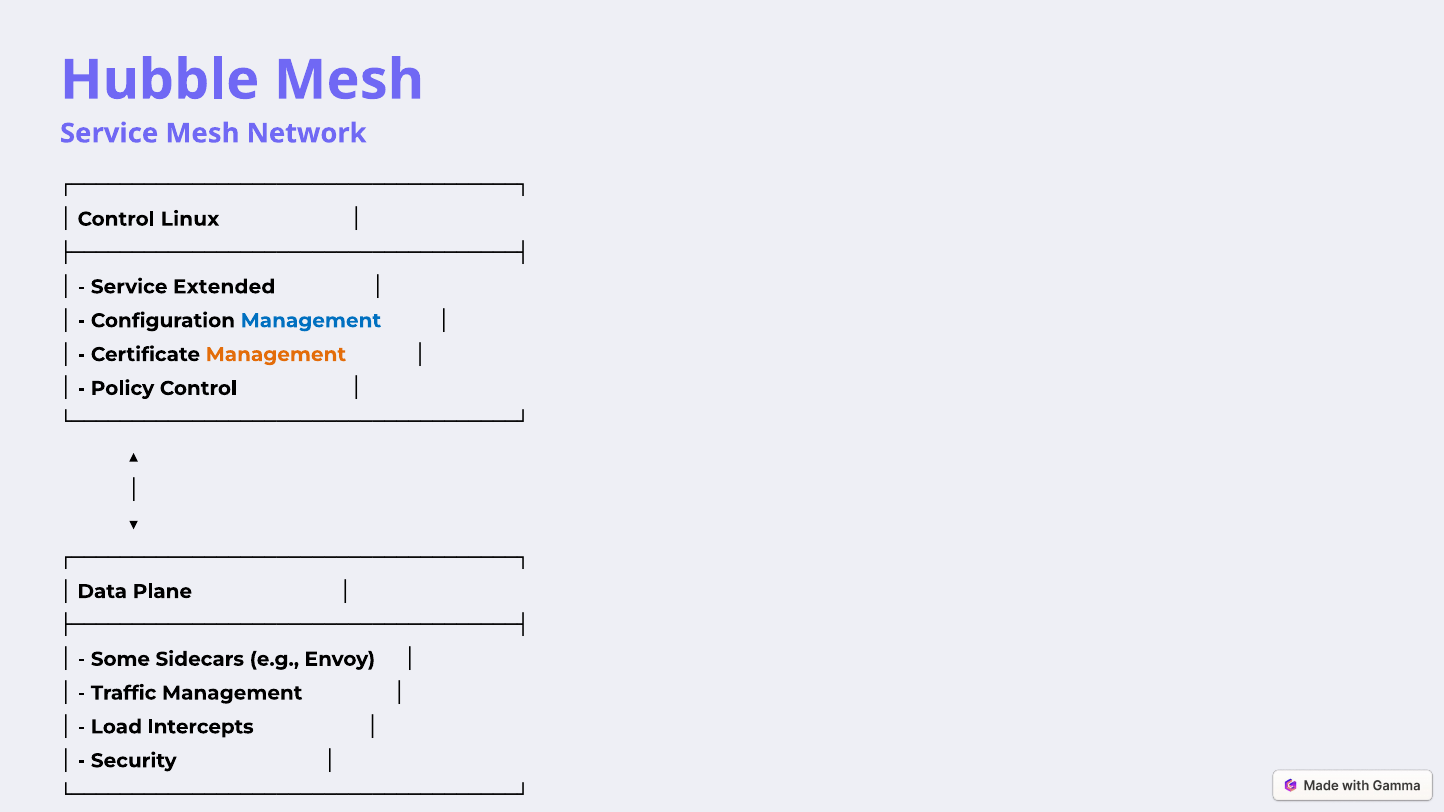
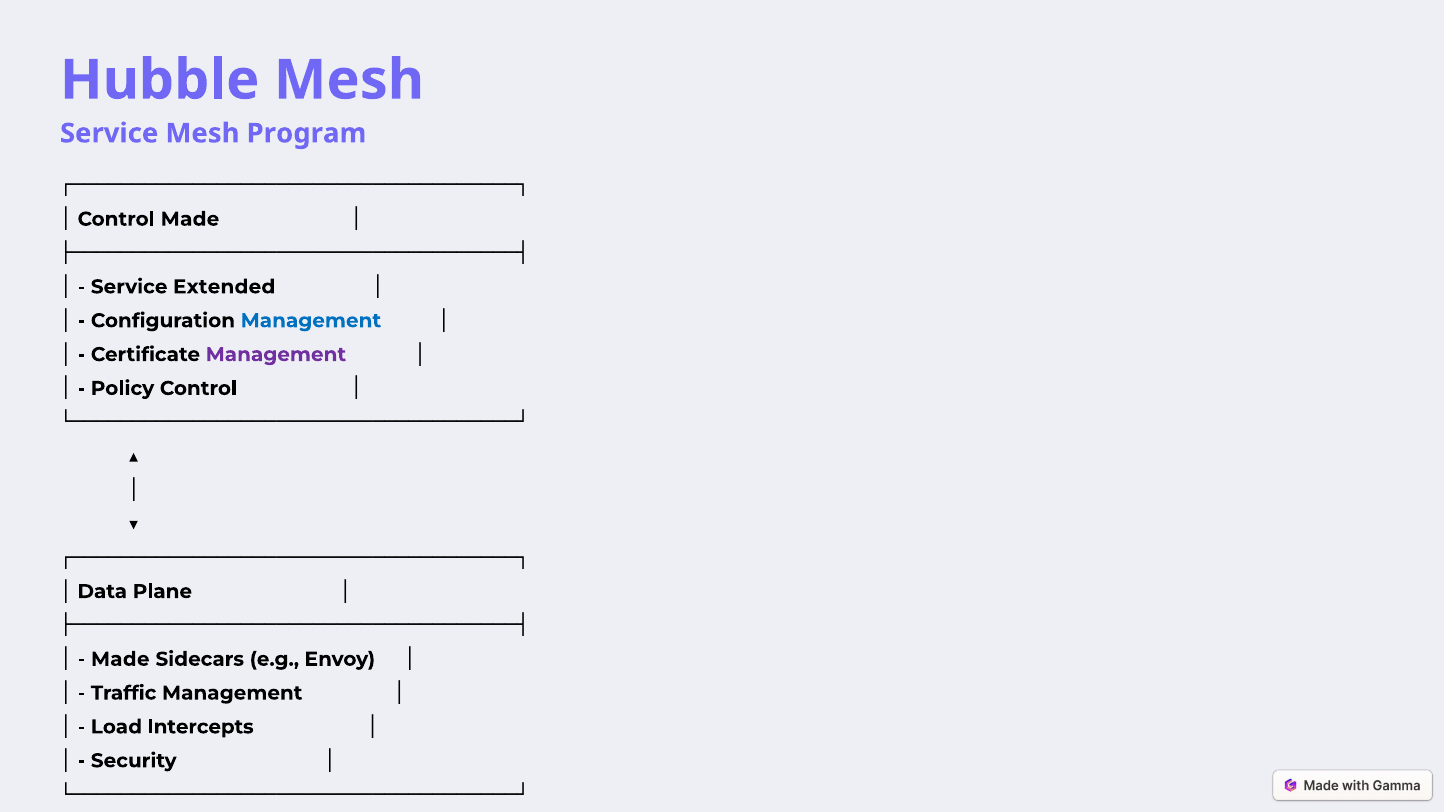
Network: Network -> Program
Control Linux: Linux -> Made
Management at (276, 355) colour: orange -> purple
Some at (120, 659): Some -> Made
